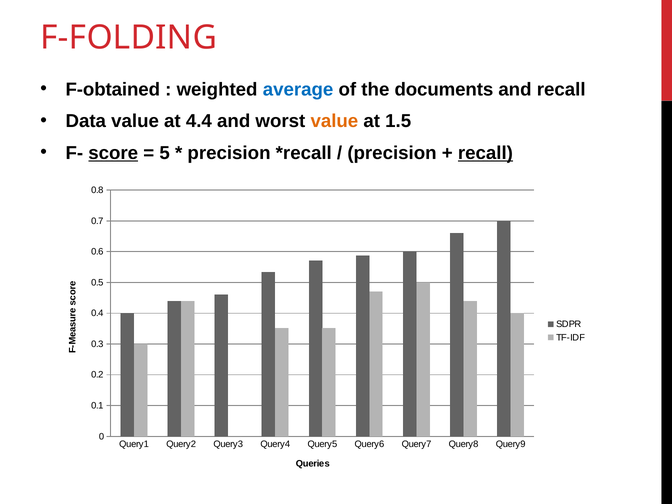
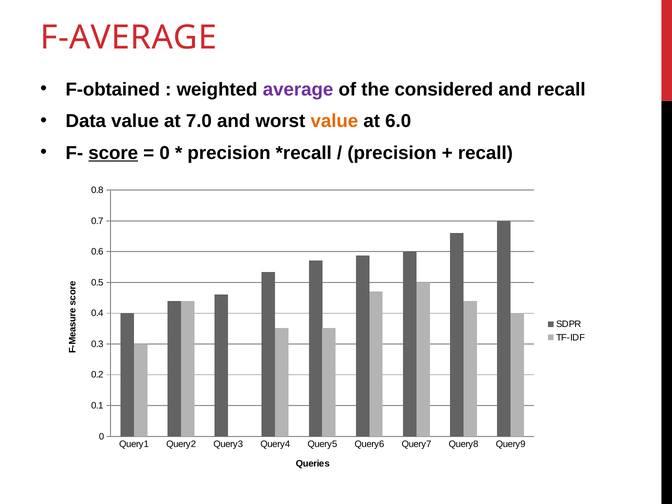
F-FOLDING: F-FOLDING -> F-AVERAGE
average colour: blue -> purple
documents: documents -> considered
4.4: 4.4 -> 7.0
1.5: 1.5 -> 6.0
5 at (165, 153): 5 -> 0
recall at (485, 153) underline: present -> none
